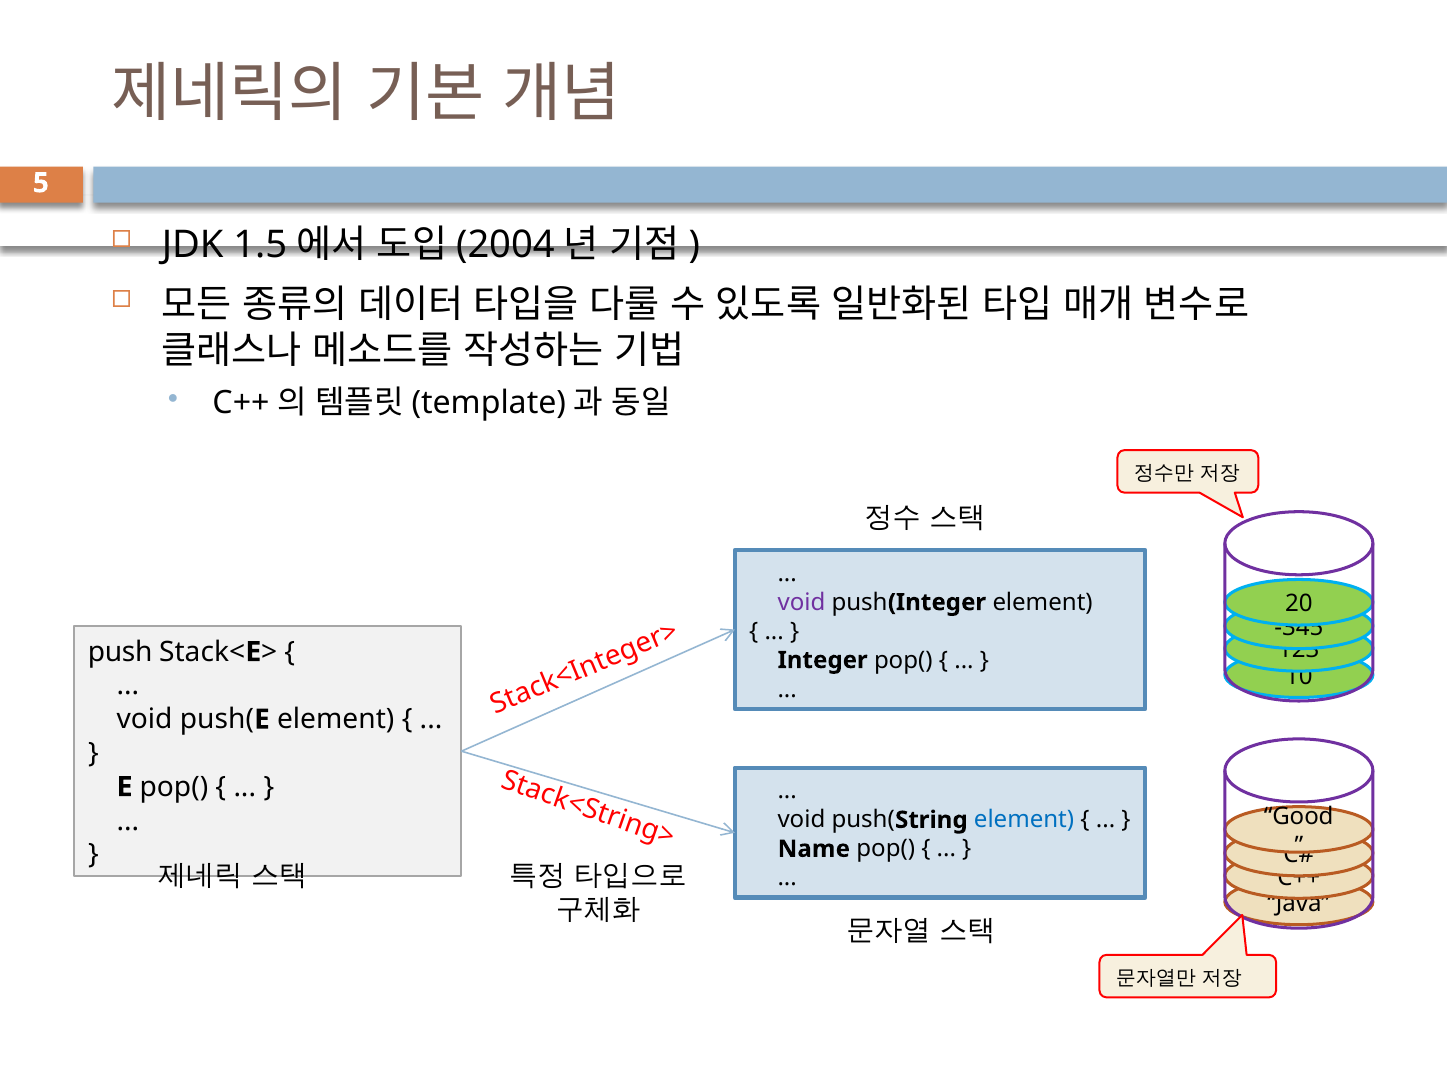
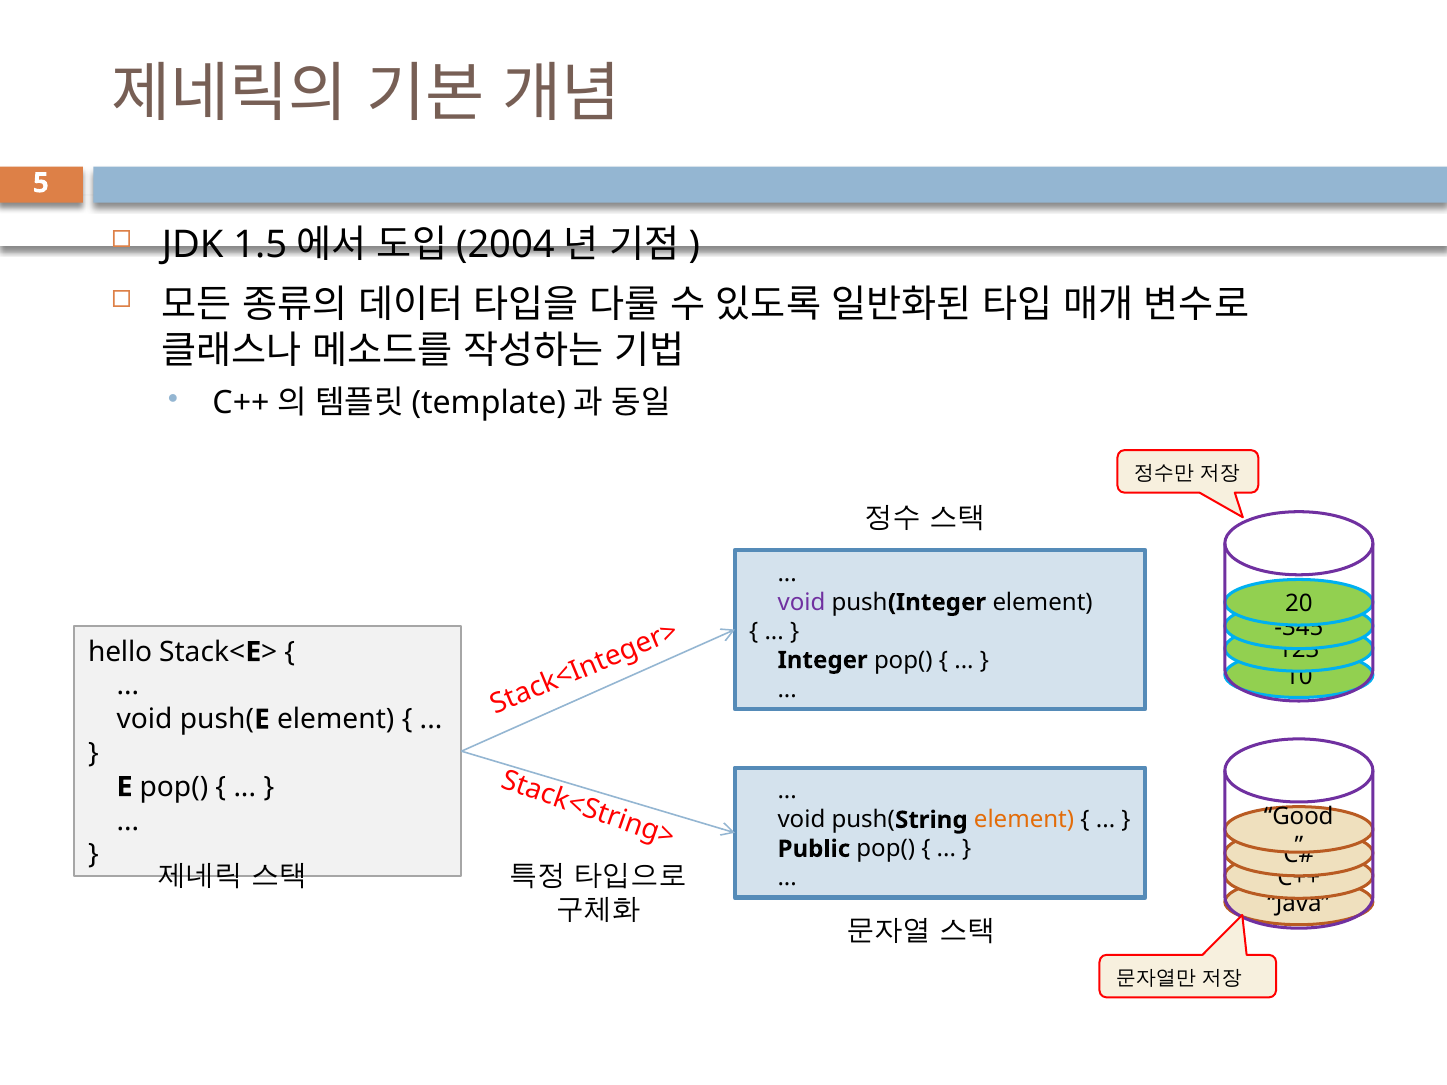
push: push -> hello
element at (1024, 820) colour: blue -> orange
Name: Name -> Public
